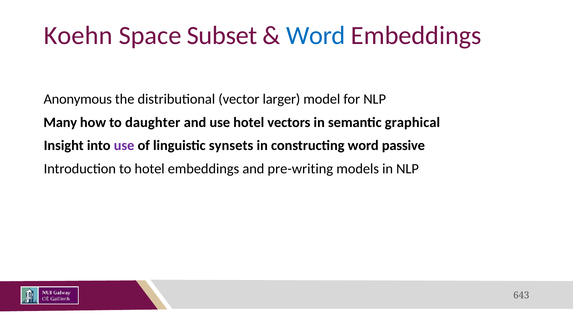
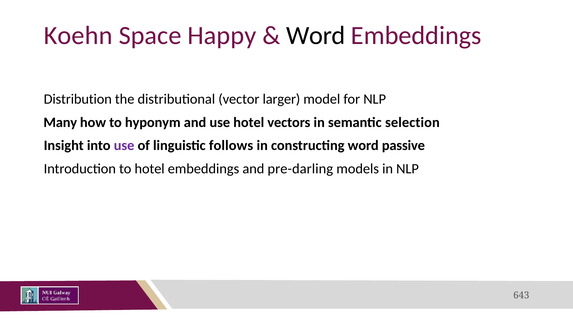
Subset: Subset -> Happy
Word at (316, 35) colour: blue -> black
Anonymous: Anonymous -> Distribution
daughter: daughter -> hyponym
graphical: graphical -> selection
synsets: synsets -> follows
pre-writing: pre-writing -> pre-darling
